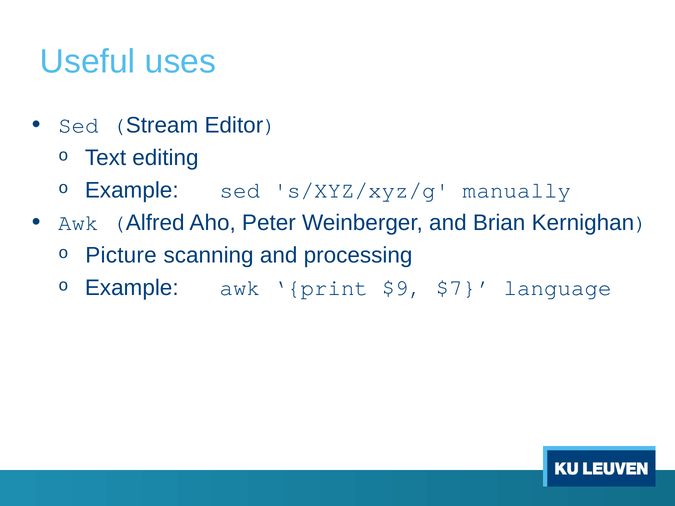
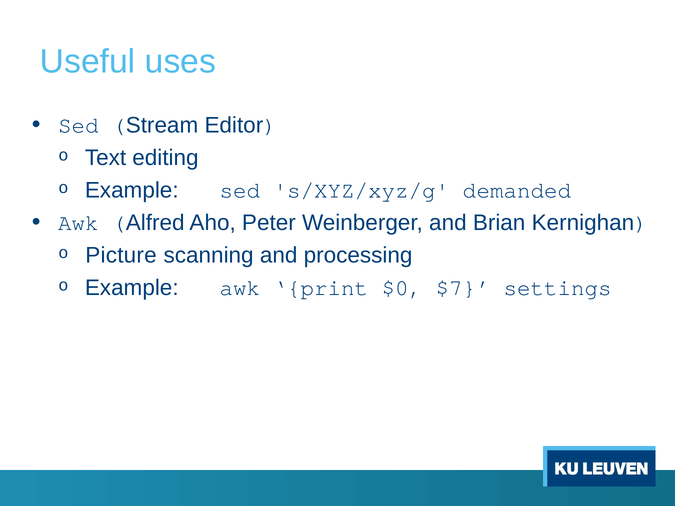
manually: manually -> demanded
$9: $9 -> $0
language: language -> settings
